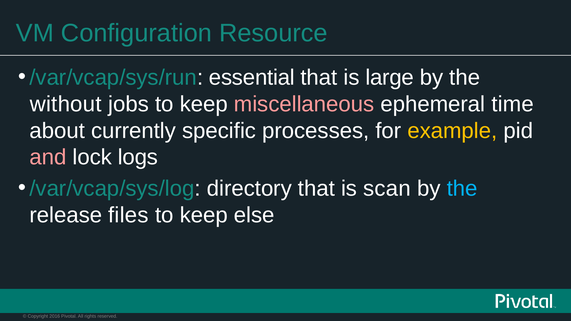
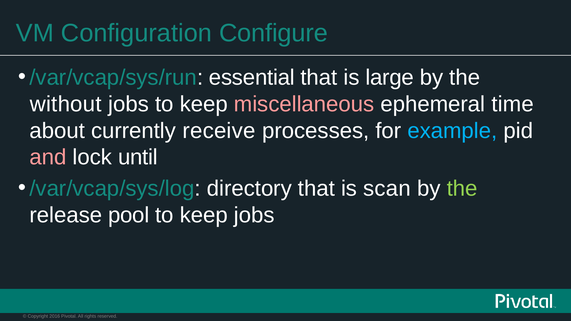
Resource: Resource -> Configure
specific: specific -> receive
example colour: yellow -> light blue
logs: logs -> until
the at (462, 189) colour: light blue -> light green
files: files -> pool
keep else: else -> jobs
